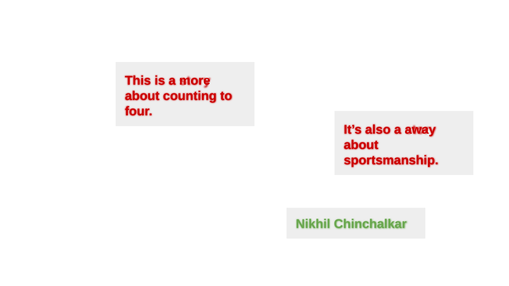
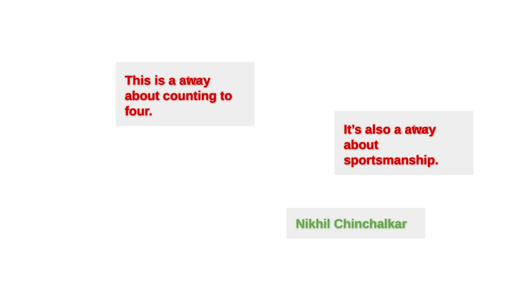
is a more: more -> away
